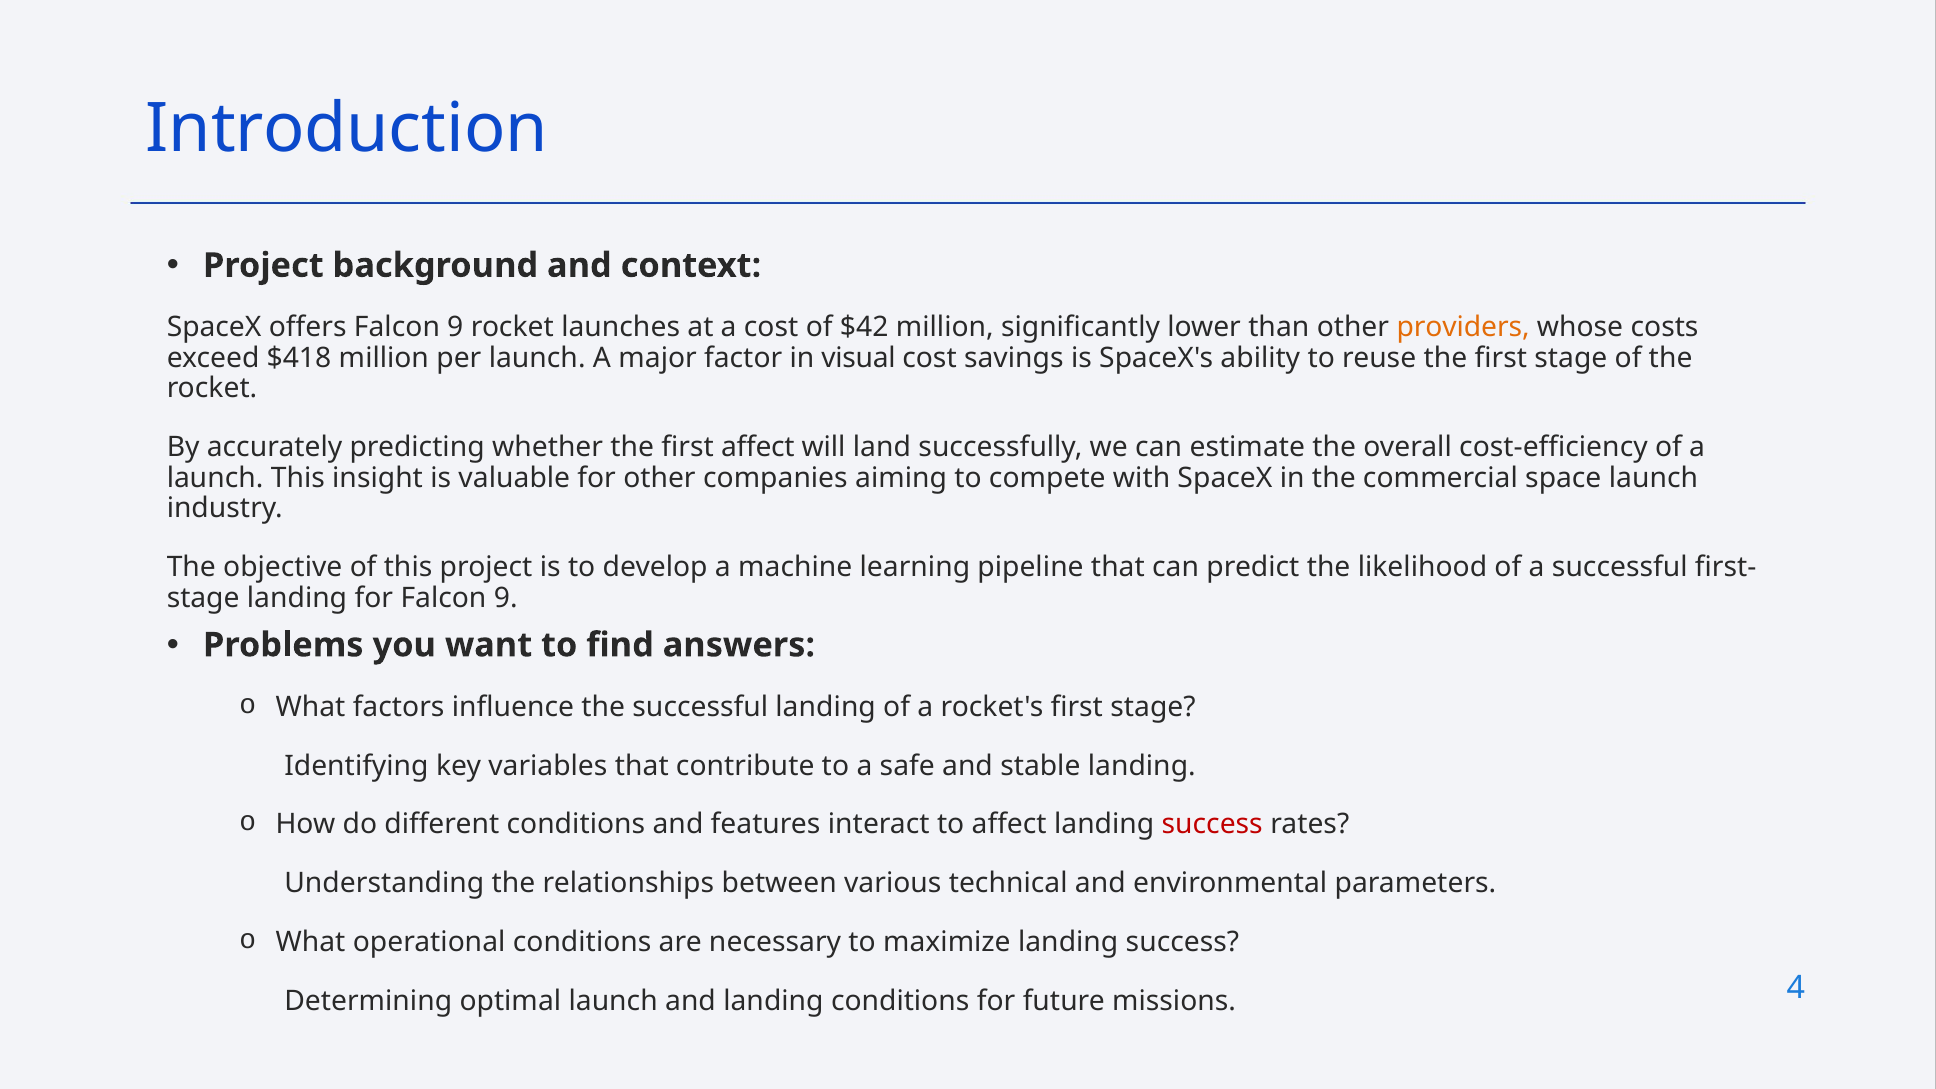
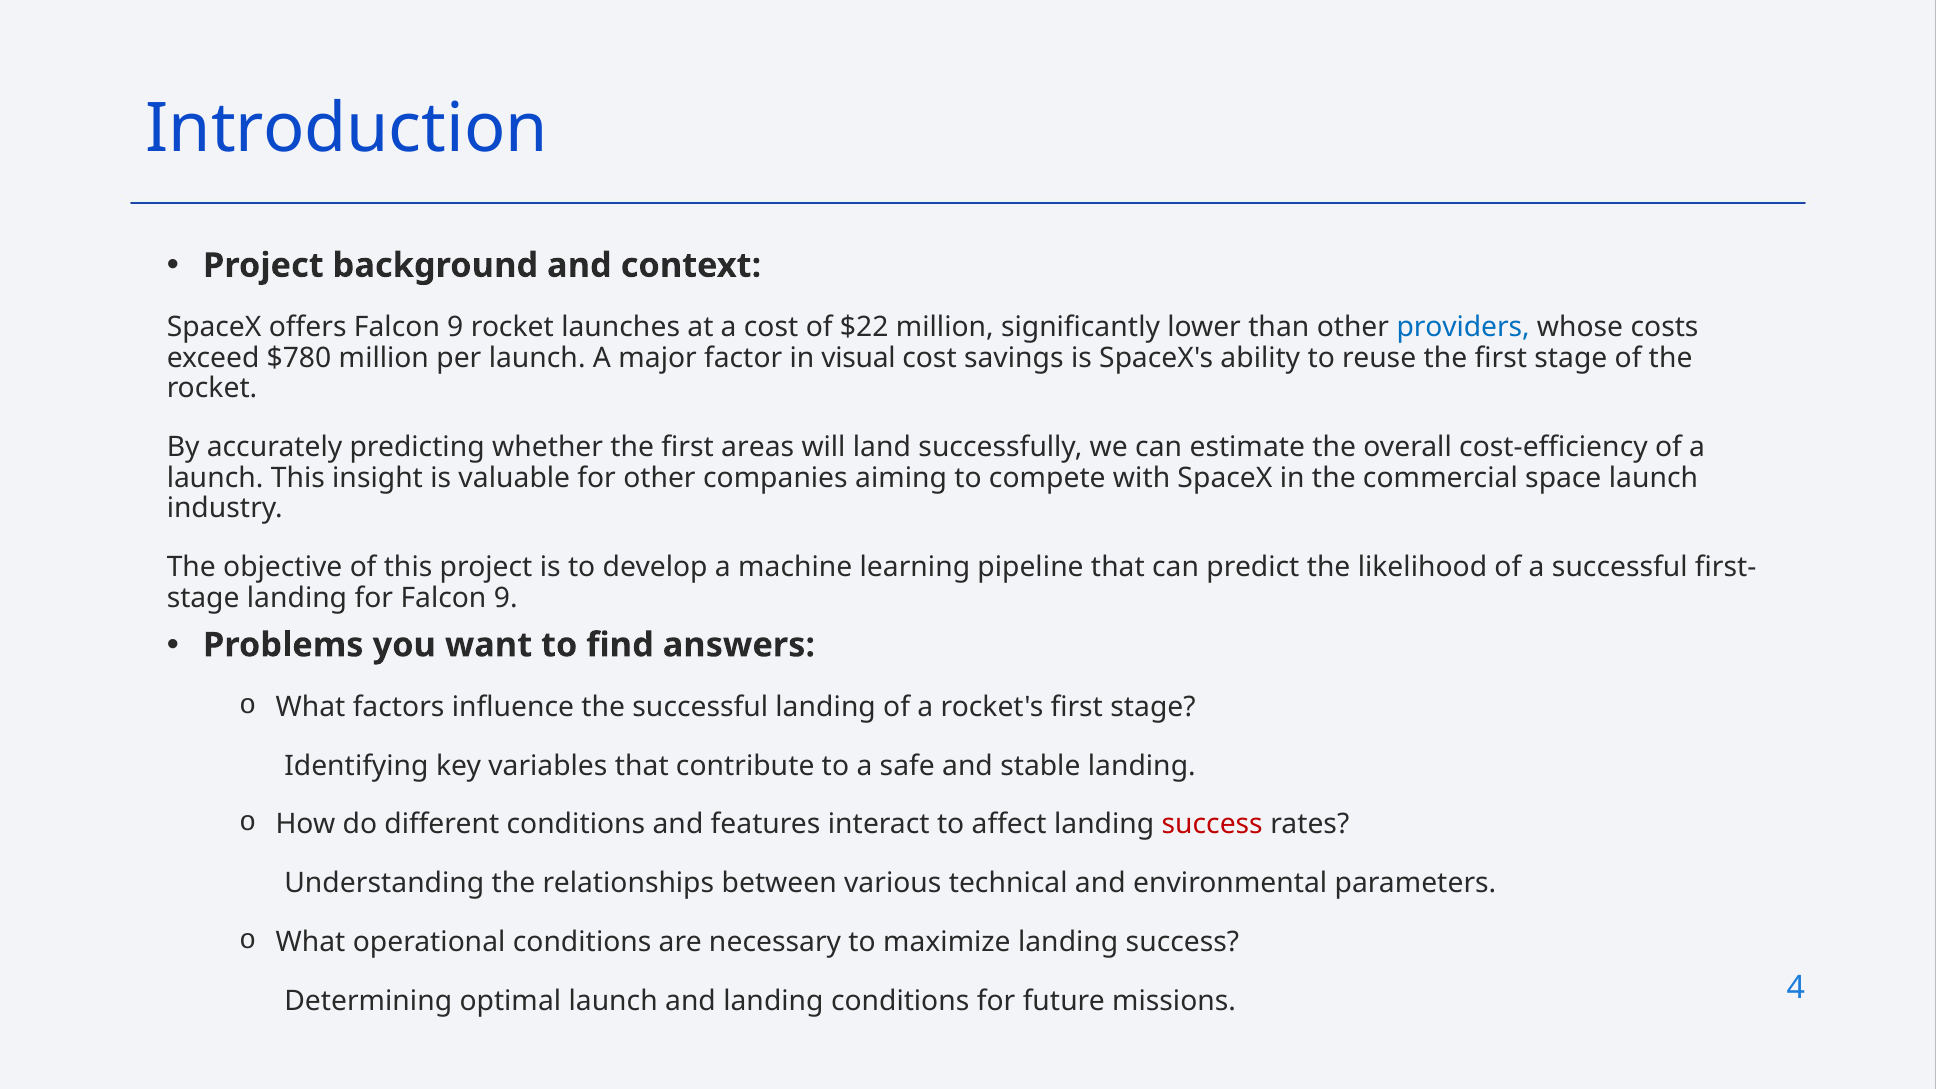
$42: $42 -> $22
providers colour: orange -> blue
$418: $418 -> $780
first affect: affect -> areas
